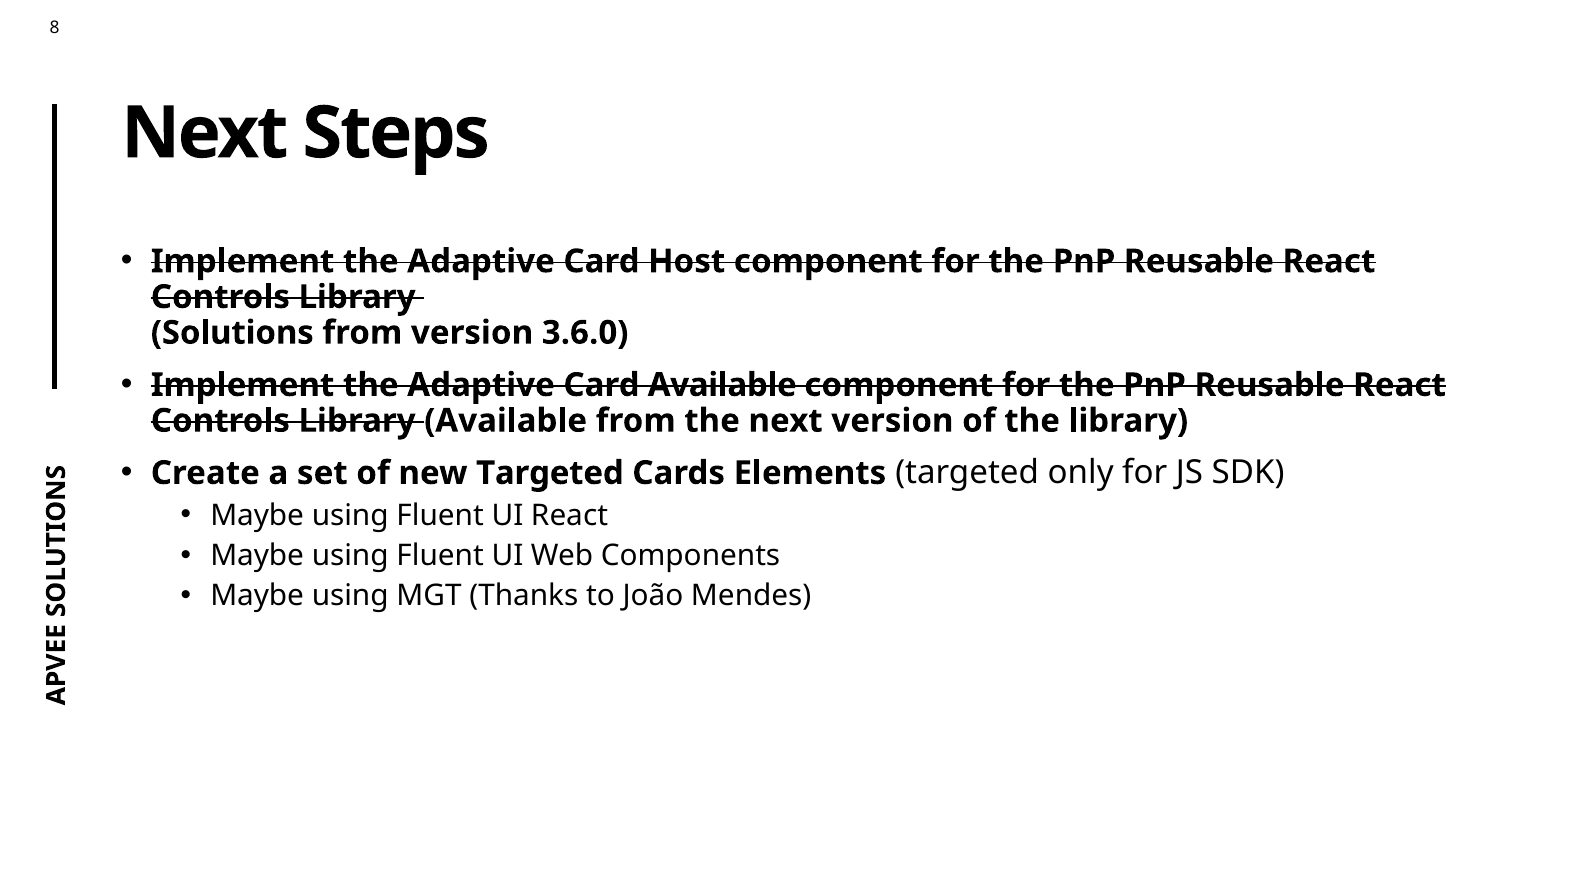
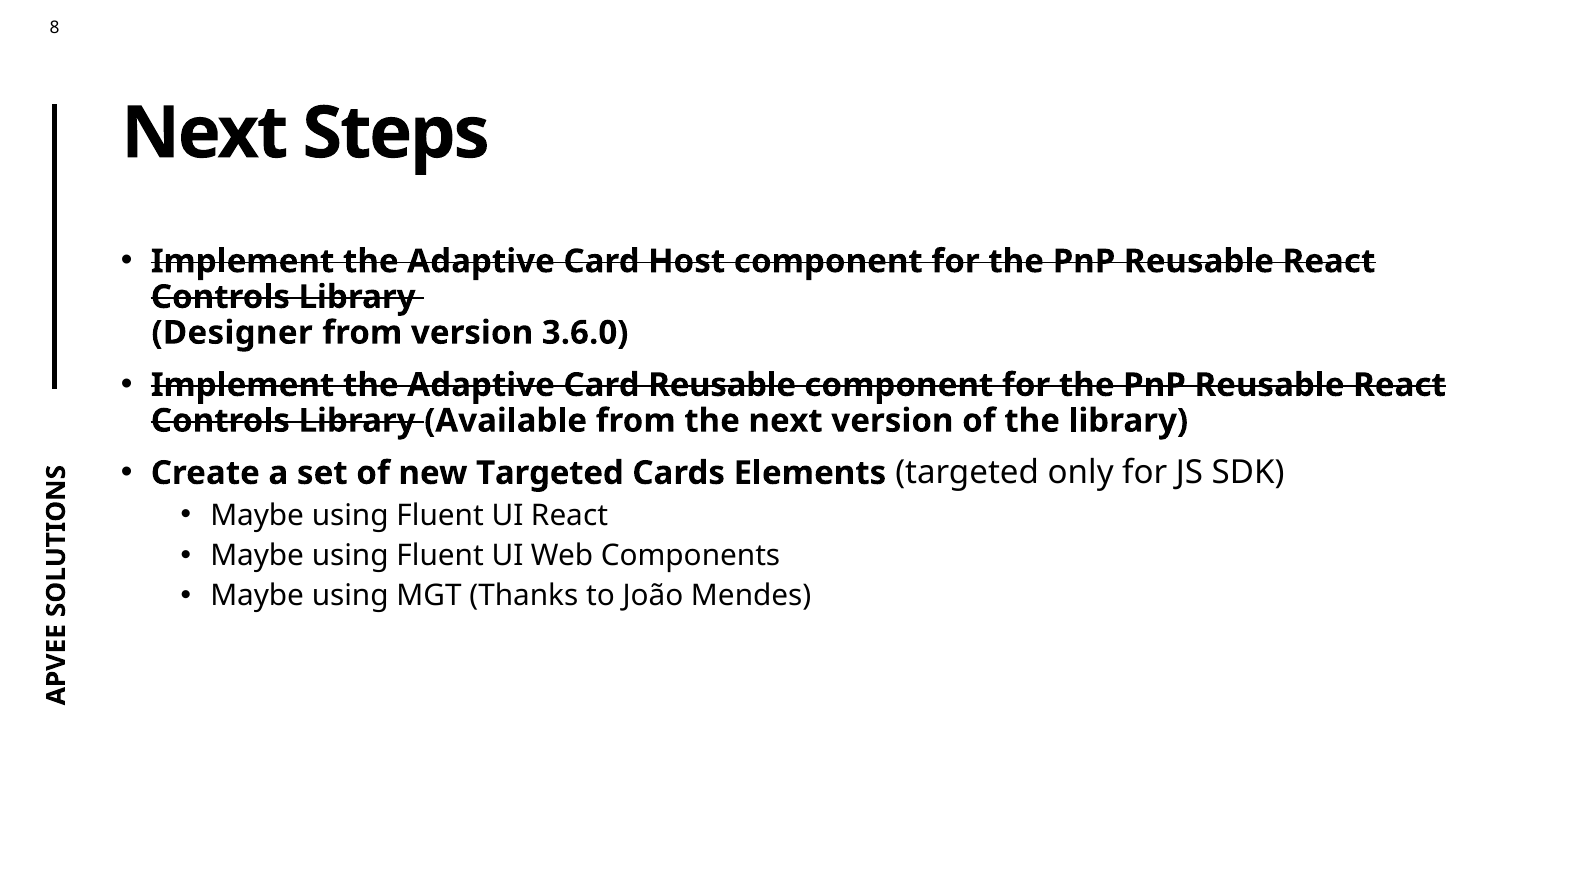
Solutions: Solutions -> Designer
Card Available: Available -> Reusable
